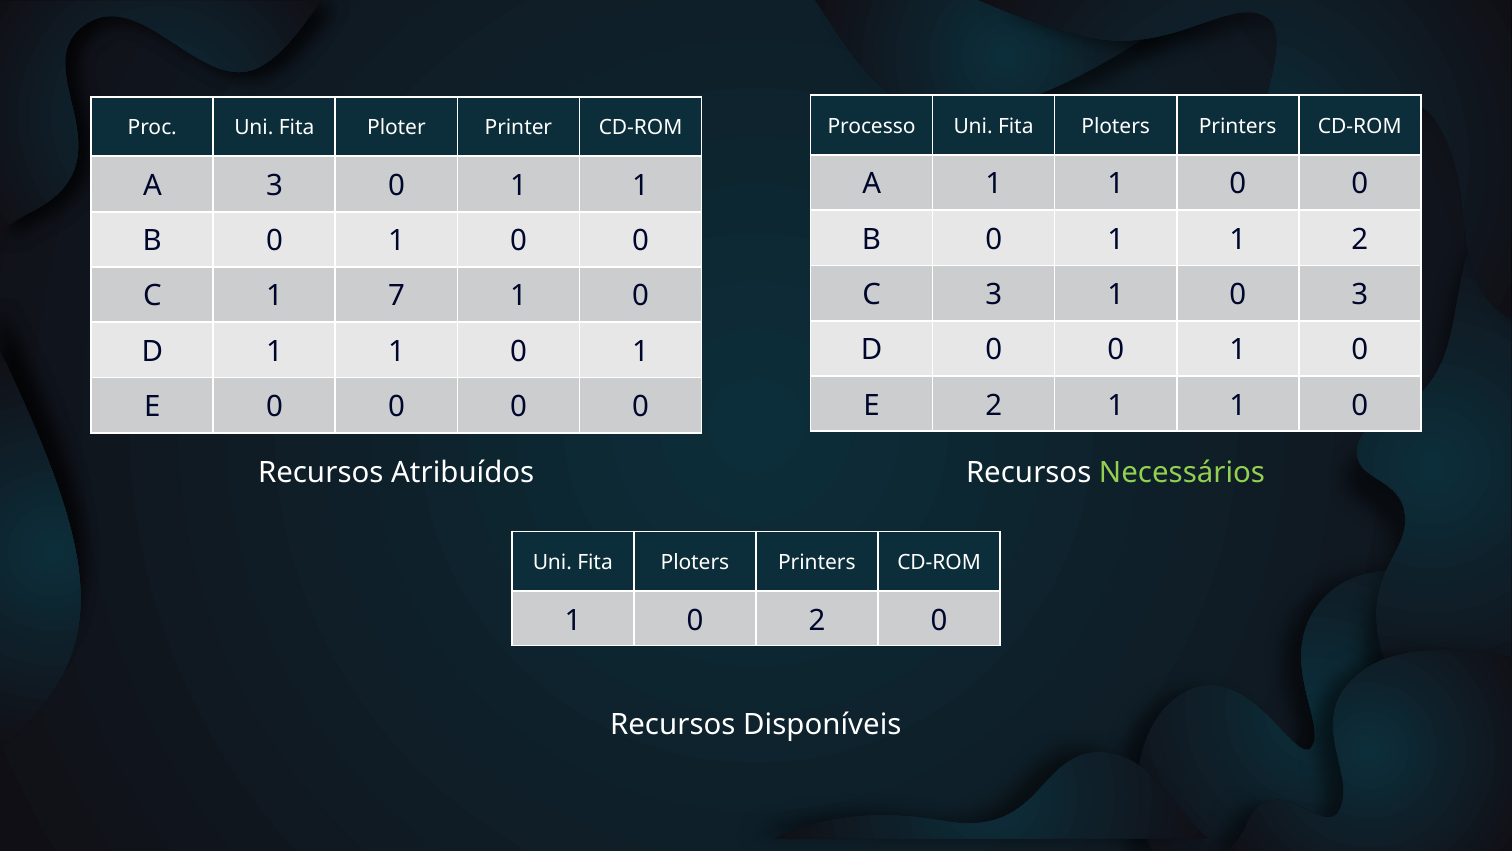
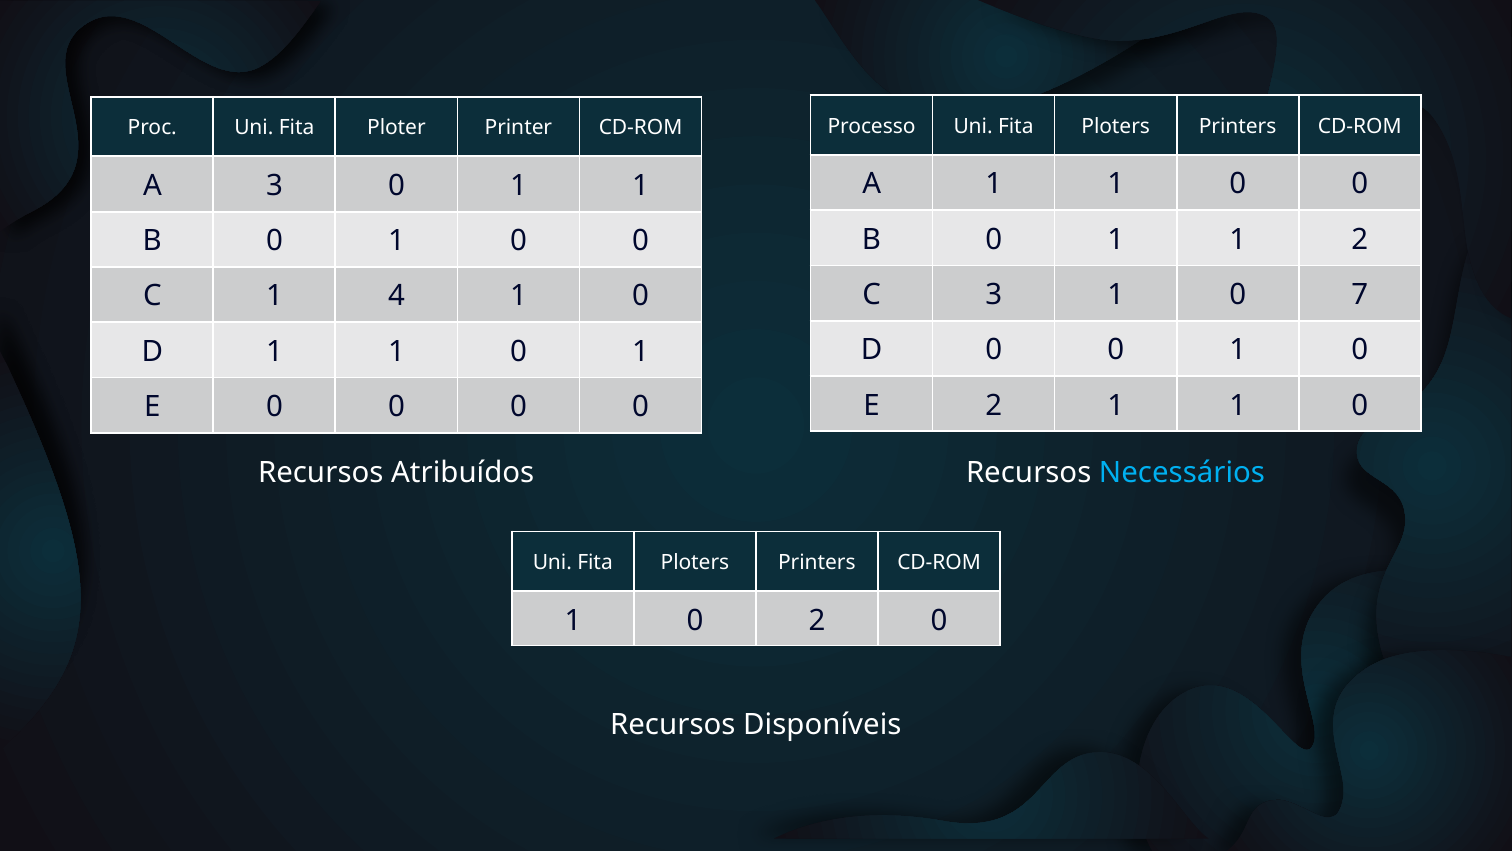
0 3: 3 -> 7
7: 7 -> 4
Necessários colour: light green -> light blue
